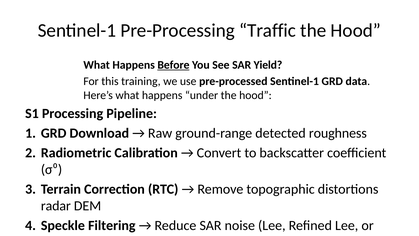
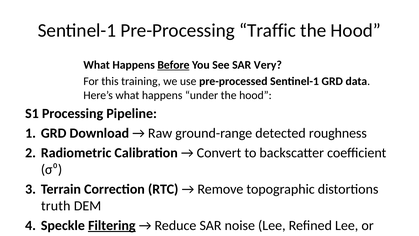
Yield: Yield -> Very
radar: radar -> truth
Filtering underline: none -> present
